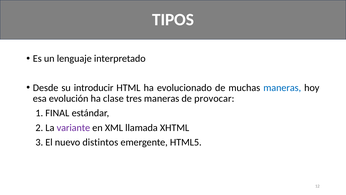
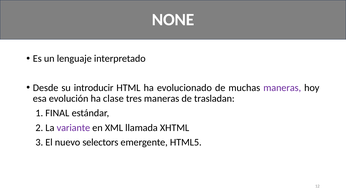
TIPOS: TIPOS -> NONE
maneras at (282, 88) colour: blue -> purple
provocar: provocar -> trasladan
distintos: distintos -> selectors
